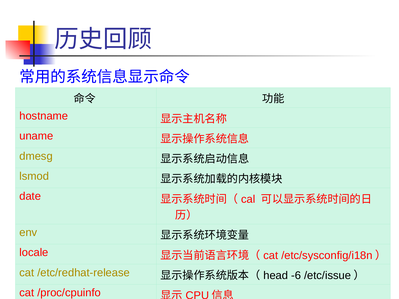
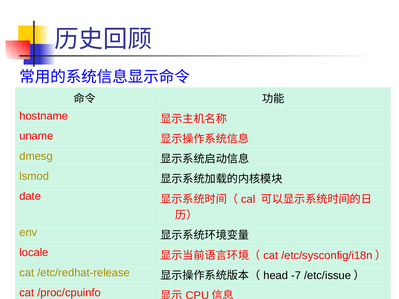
-6: -6 -> -7
